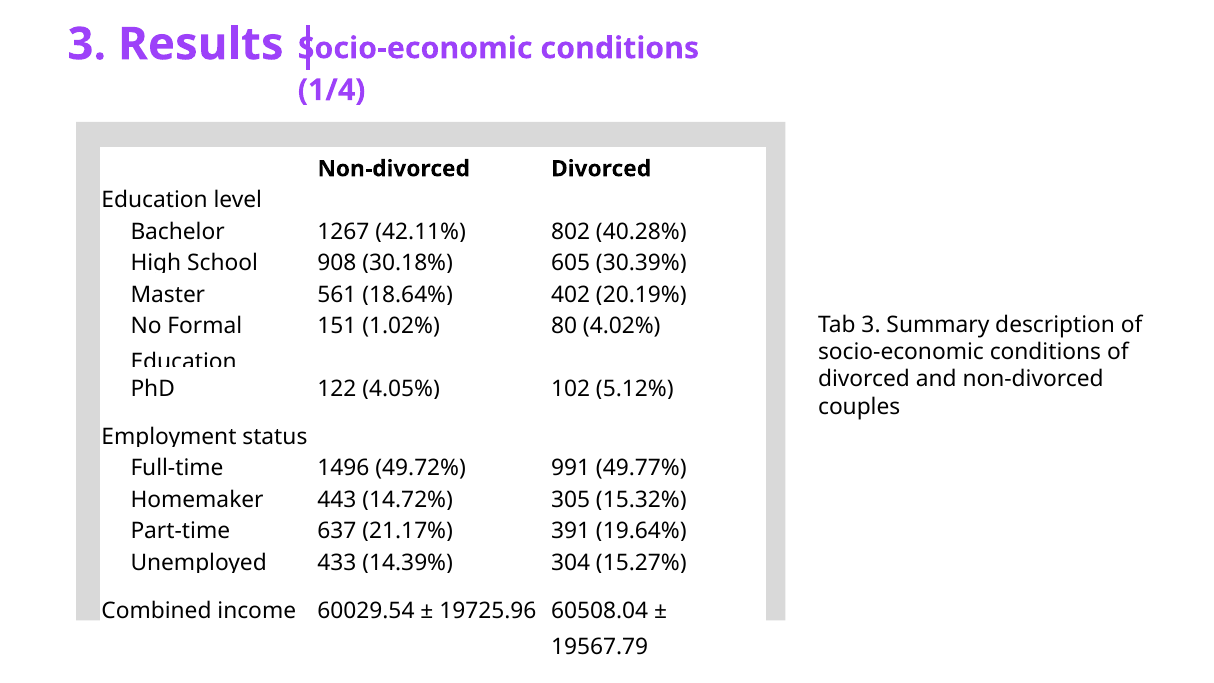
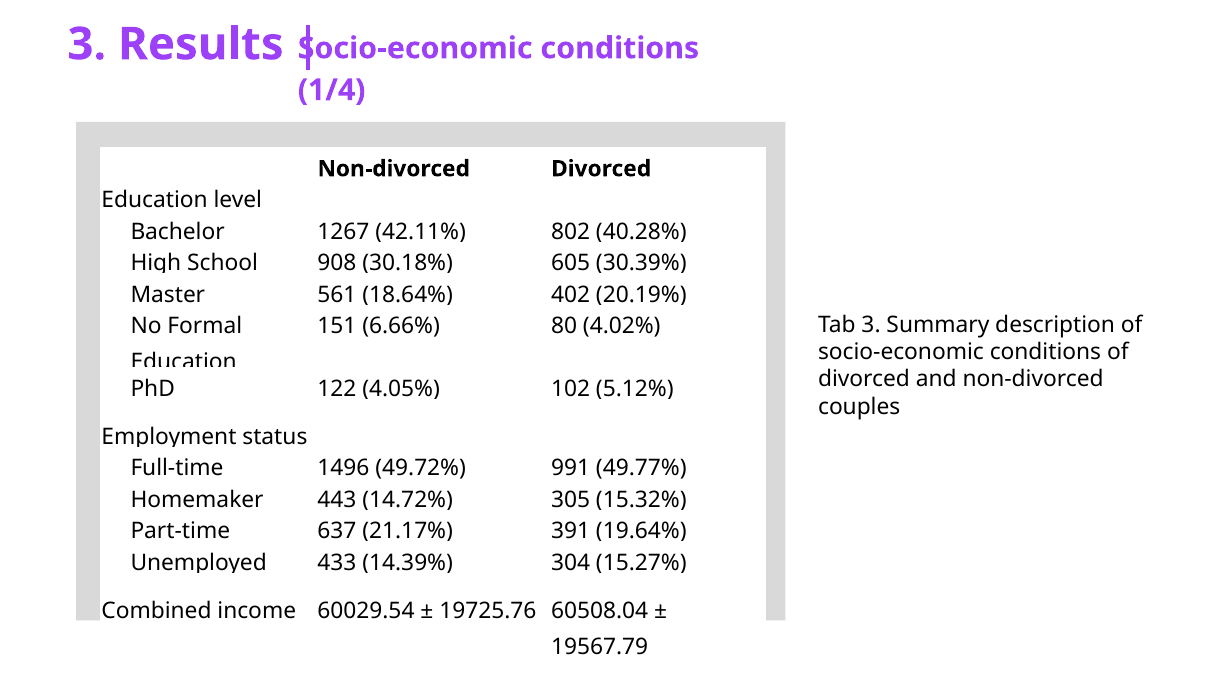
1.02%: 1.02% -> 6.66%
19725.96: 19725.96 -> 19725.76
